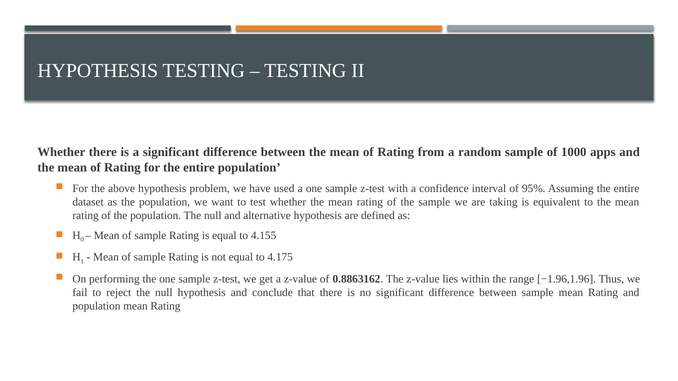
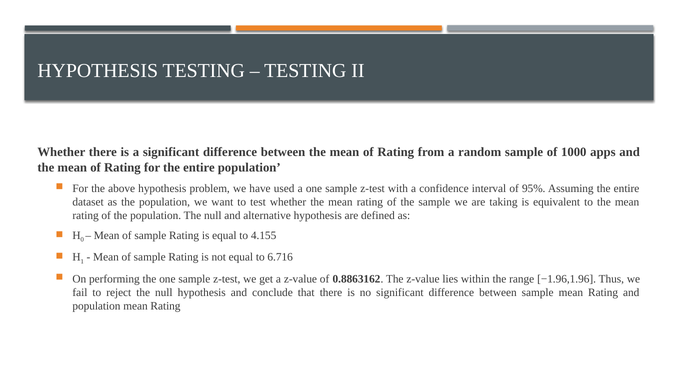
4.175: 4.175 -> 6.716
